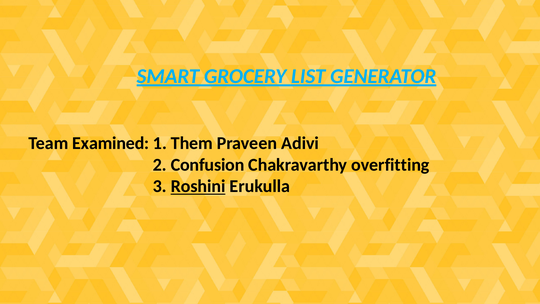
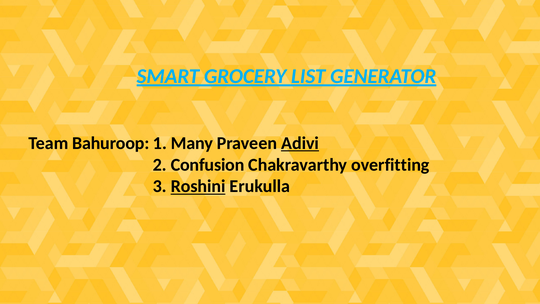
Examined: Examined -> Bahuroop
Them: Them -> Many
Adivi underline: none -> present
